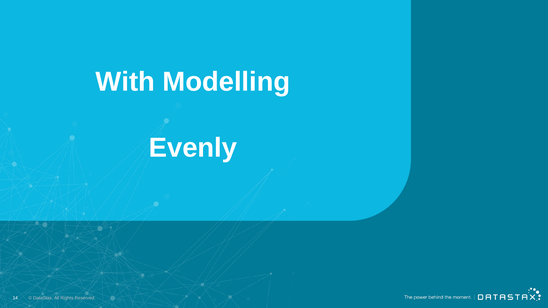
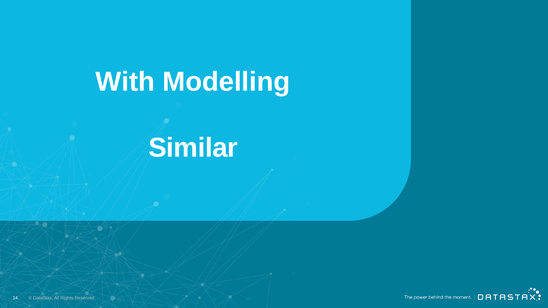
Evenly: Evenly -> Similar
